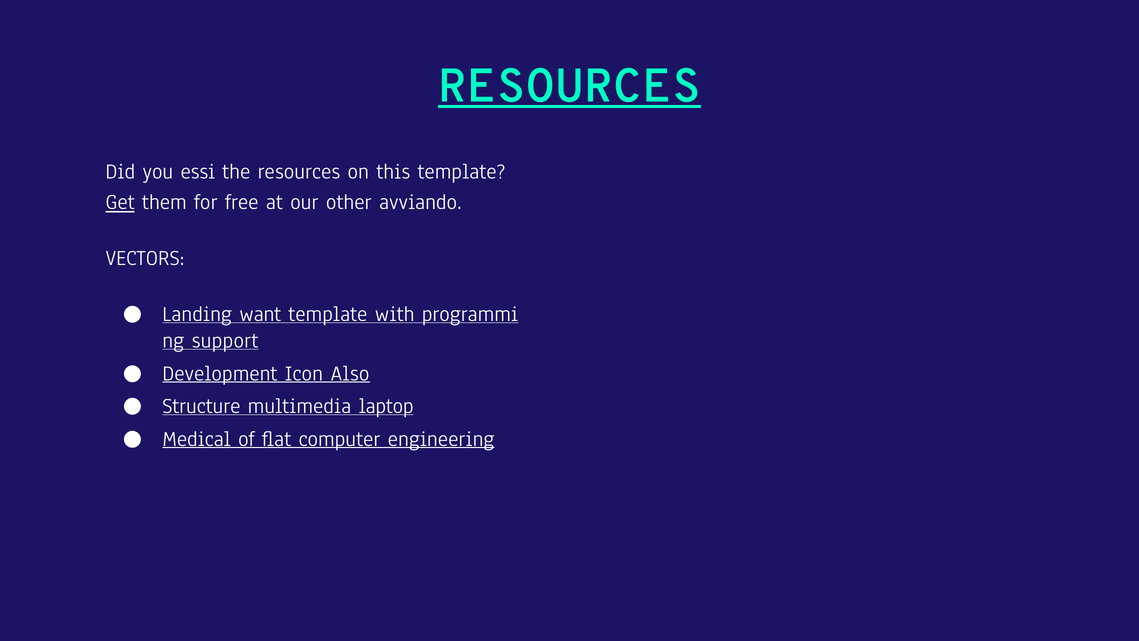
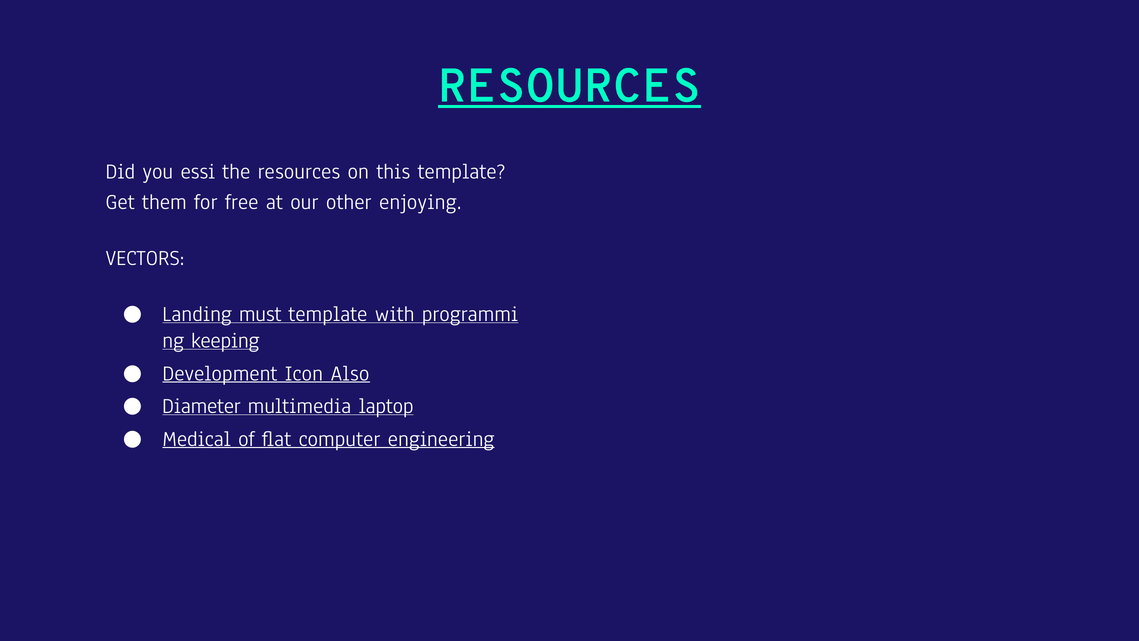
Get underline: present -> none
avviando: avviando -> enjoying
want: want -> must
support: support -> keeping
Structure: Structure -> Diameter
